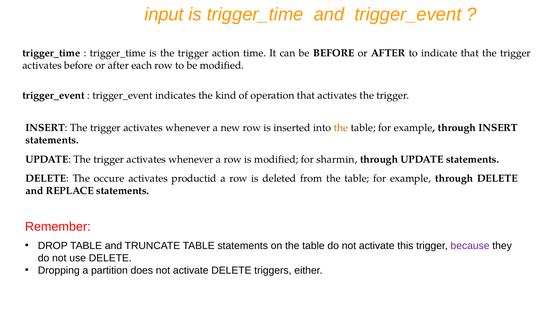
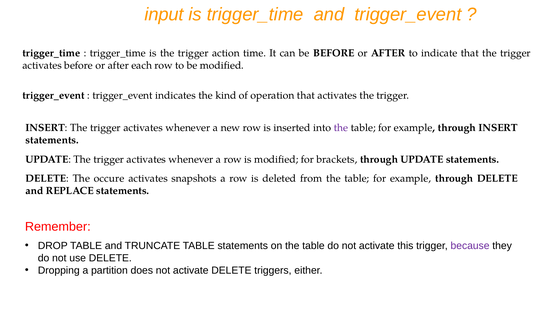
the at (341, 128) colour: orange -> purple
sharmin: sharmin -> brackets
productid: productid -> snapshots
